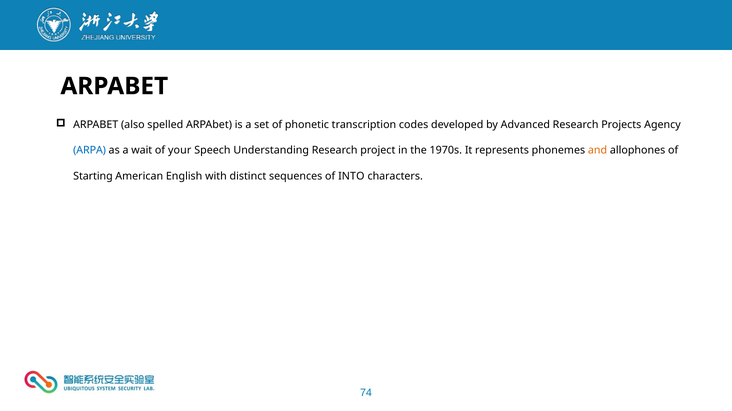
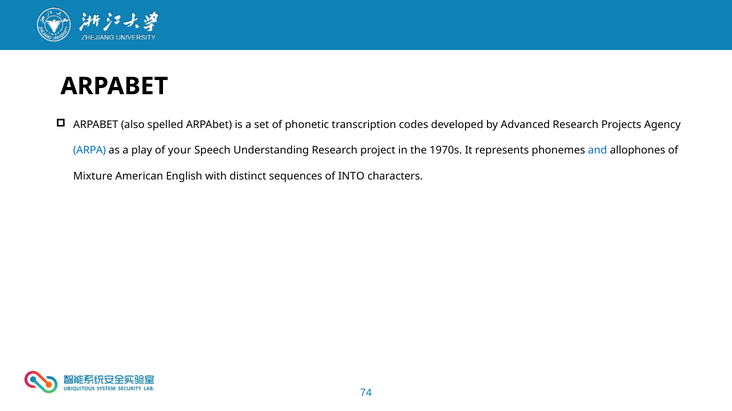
wait: wait -> play
and colour: orange -> blue
Starting: Starting -> Mixture
